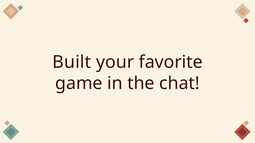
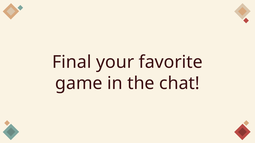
Built: Built -> Final
